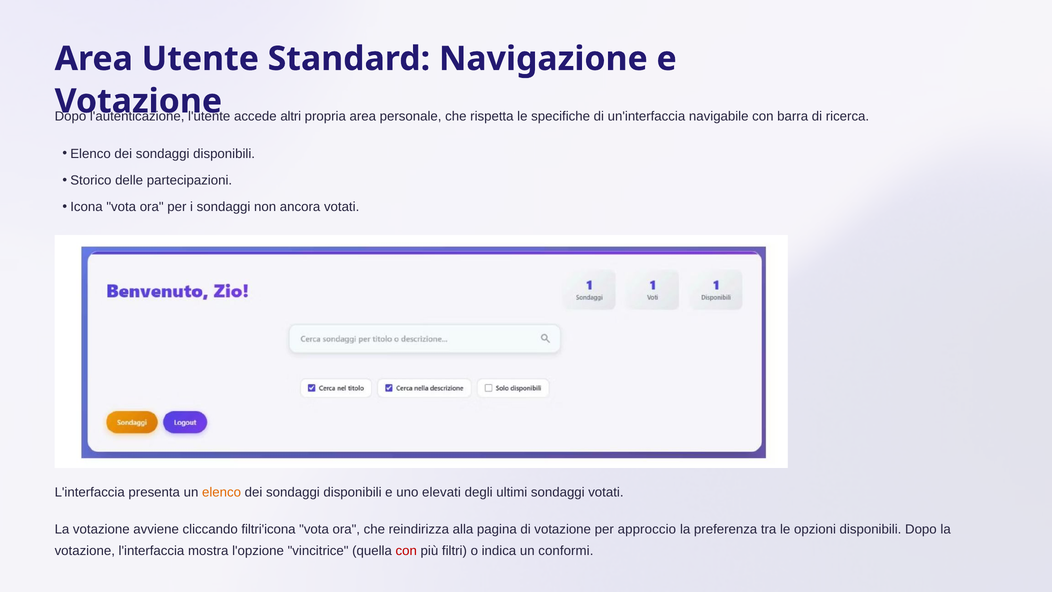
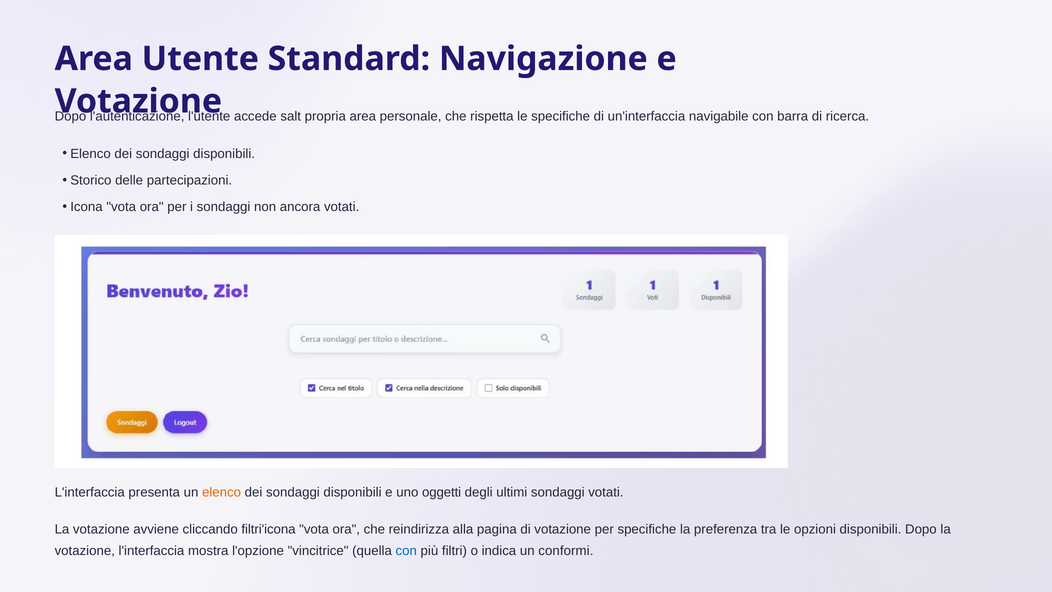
altri: altri -> salt
elevati: elevati -> oggetti
per approccio: approccio -> specifiche
con at (406, 551) colour: red -> blue
